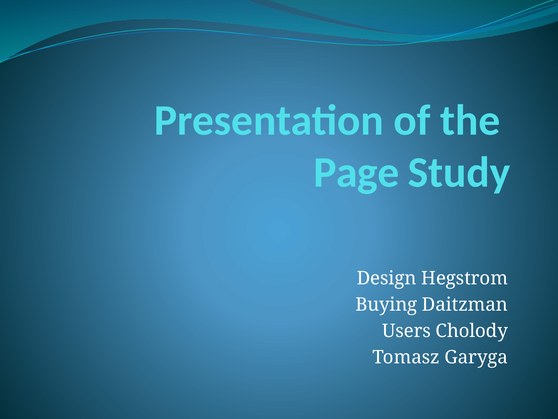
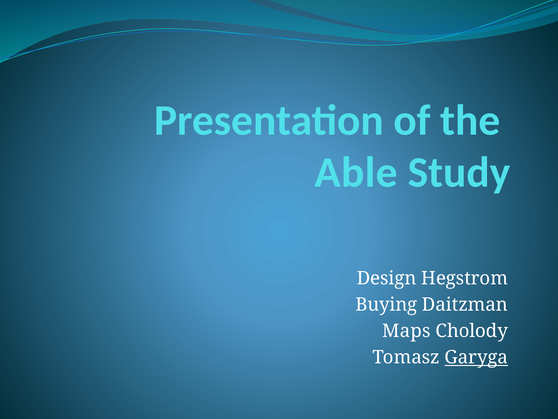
Page: Page -> Able
Users: Users -> Maps
Garyga underline: none -> present
